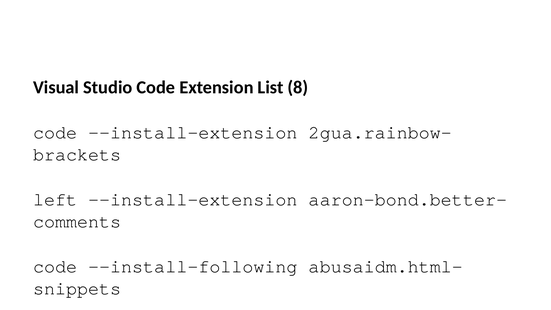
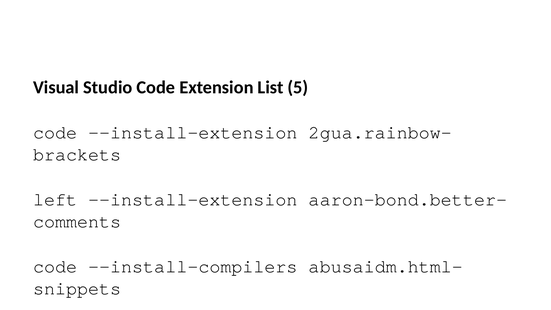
8: 8 -> 5
--install-following: --install-following -> --install-compilers
